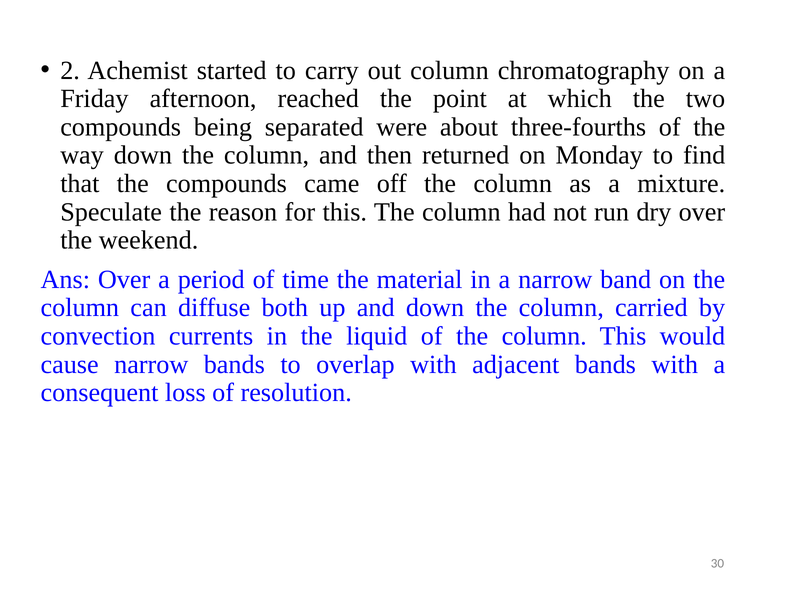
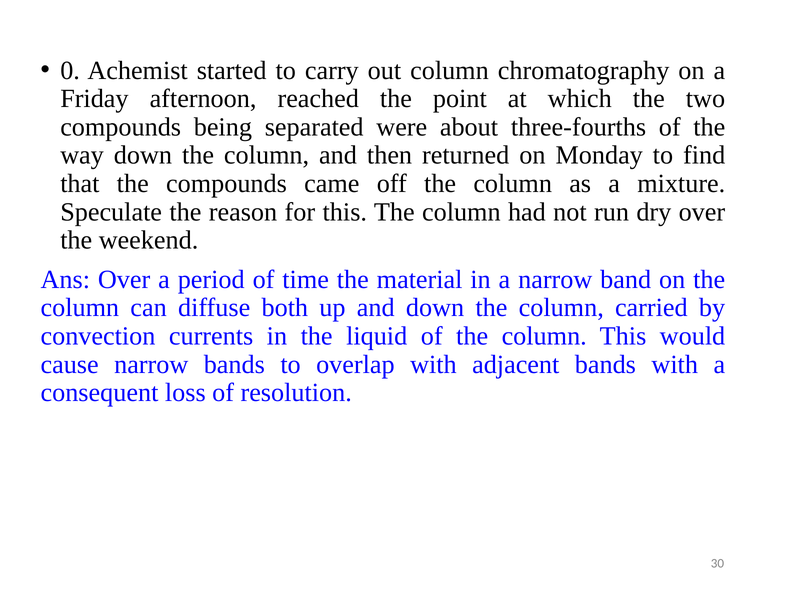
2: 2 -> 0
